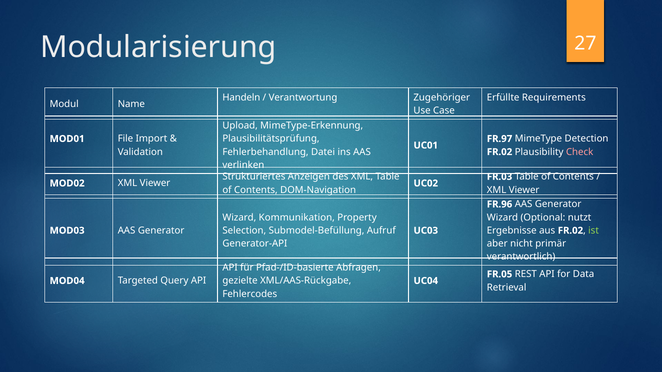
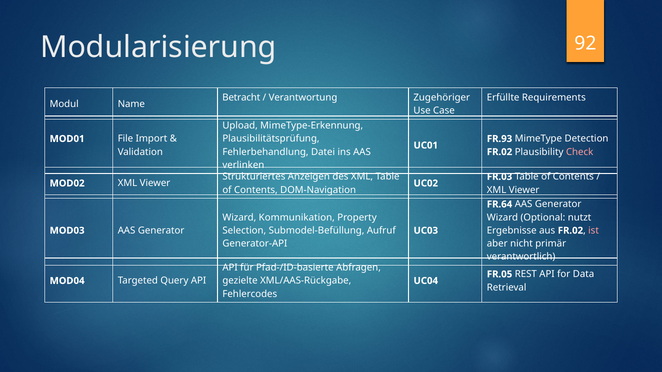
27: 27 -> 92
Handeln: Handeln -> Betracht
FR.97: FR.97 -> FR.93
FR.96: FR.96 -> FR.64
ist colour: light green -> pink
